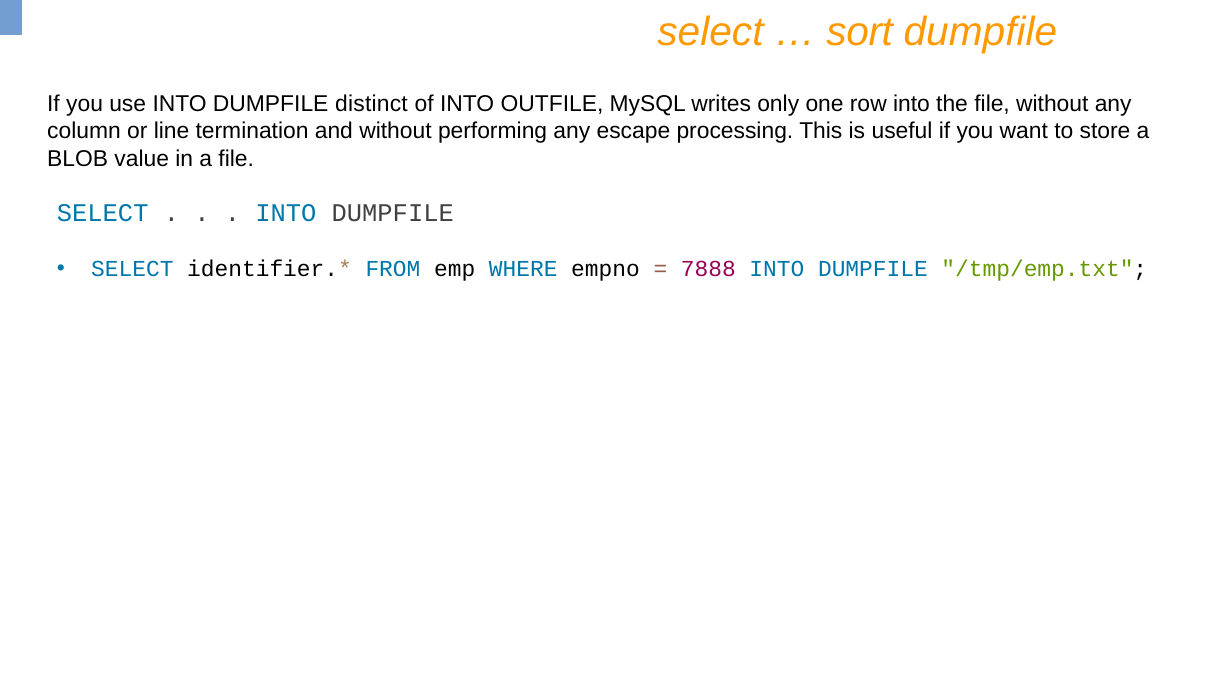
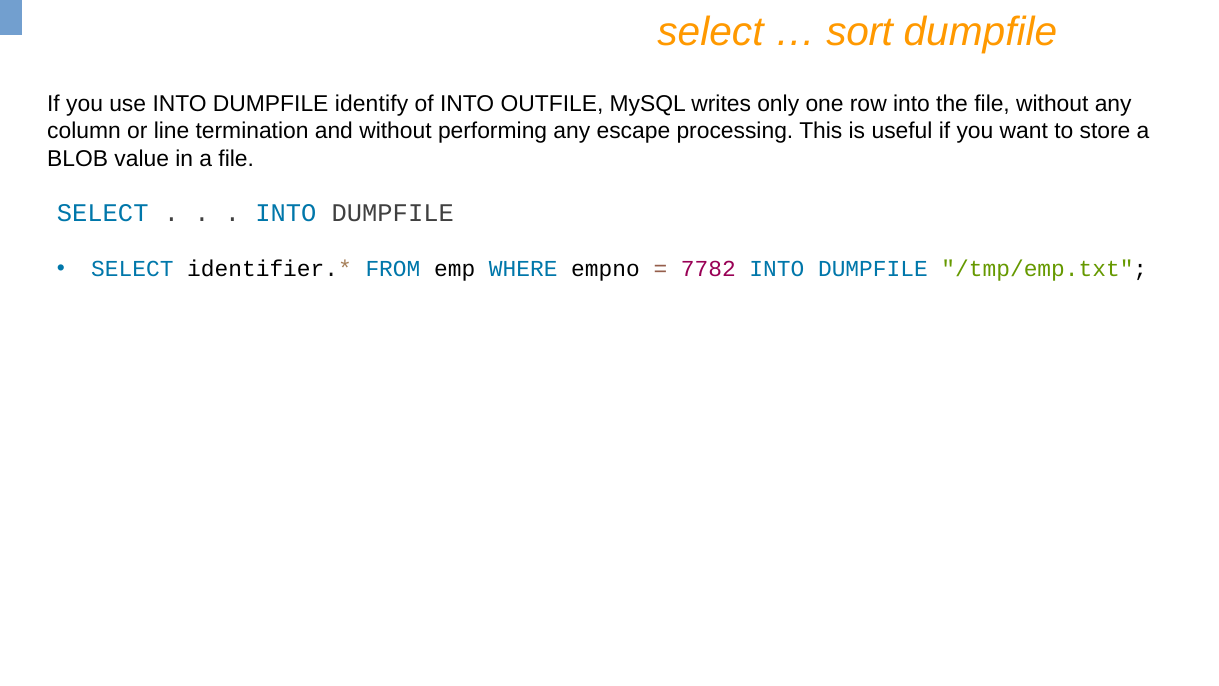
distinct: distinct -> identify
7888: 7888 -> 7782
